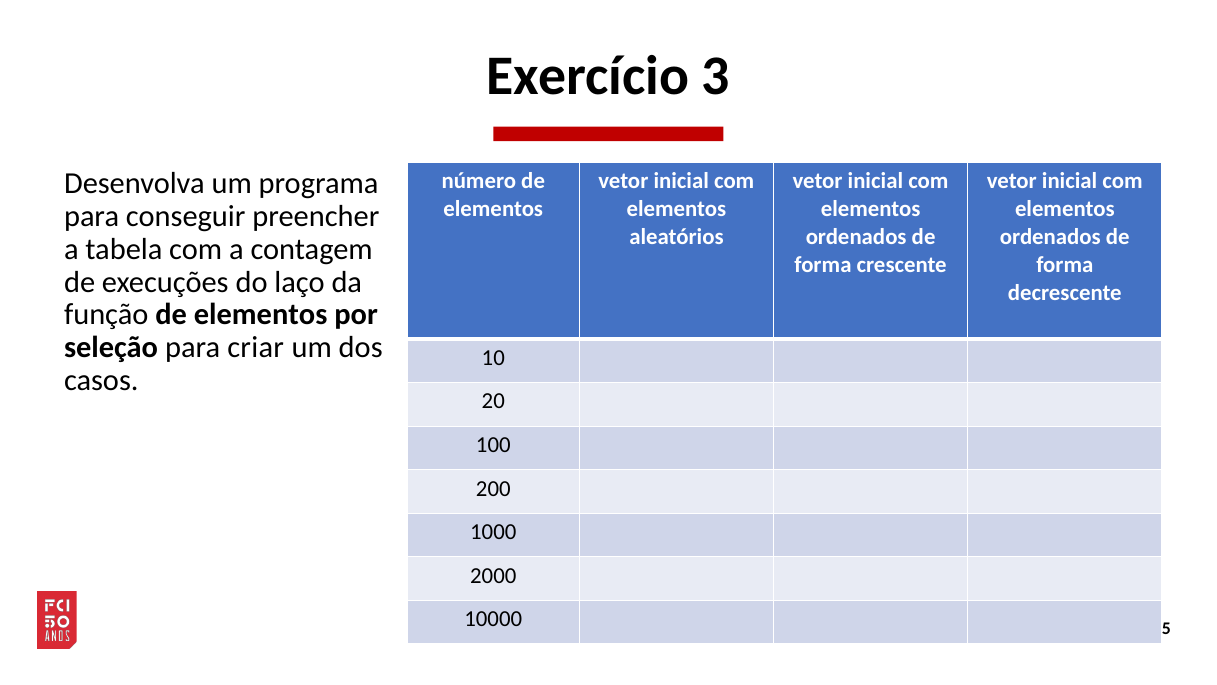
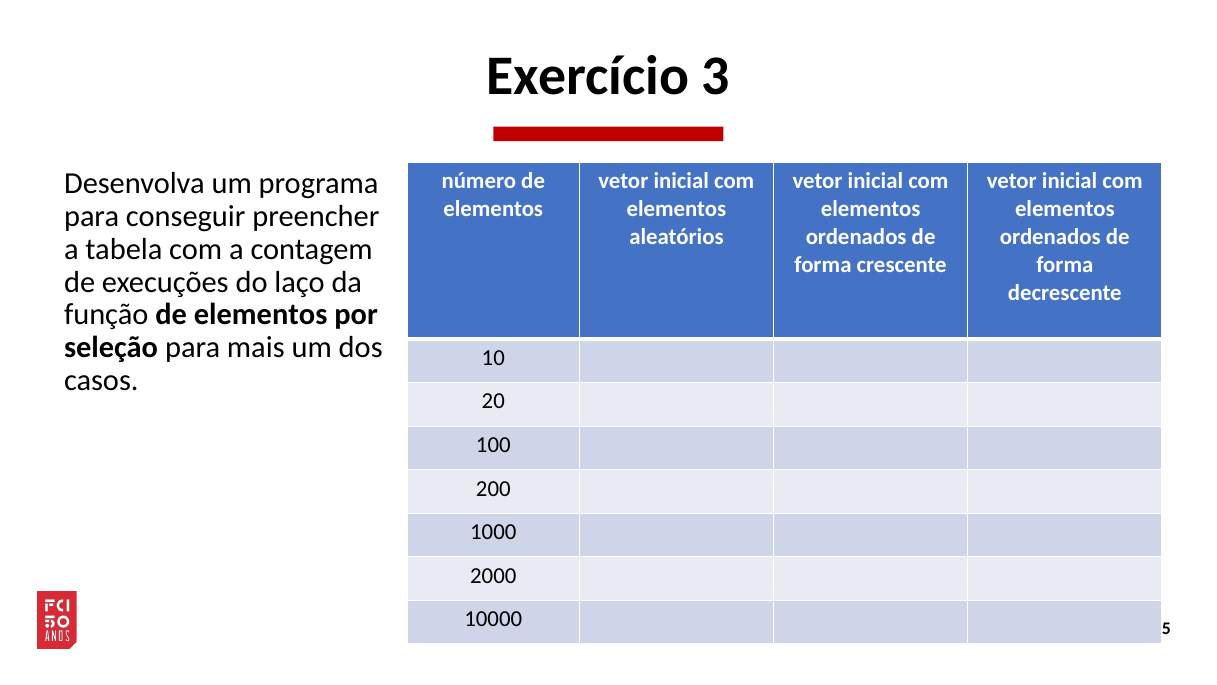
criar: criar -> mais
